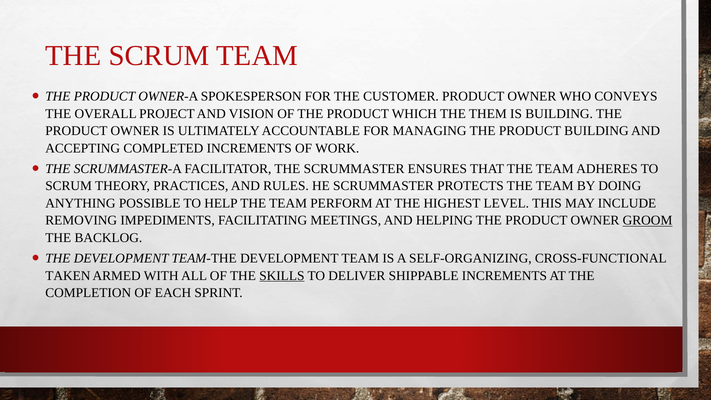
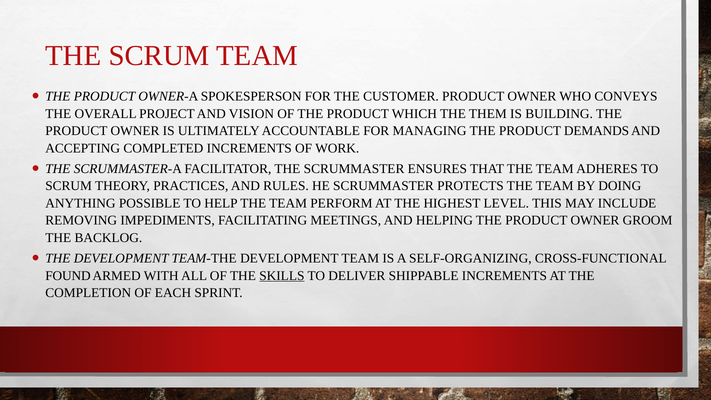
PRODUCT BUILDING: BUILDING -> DEMANDS
GROOM underline: present -> none
TAKEN: TAKEN -> FOUND
